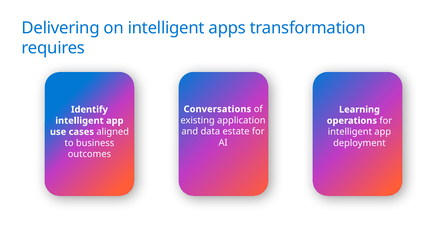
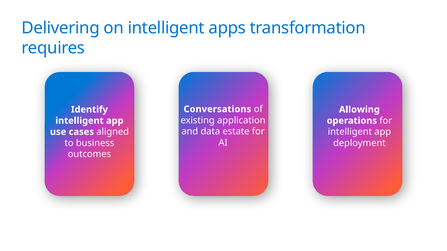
Learning: Learning -> Allowing
